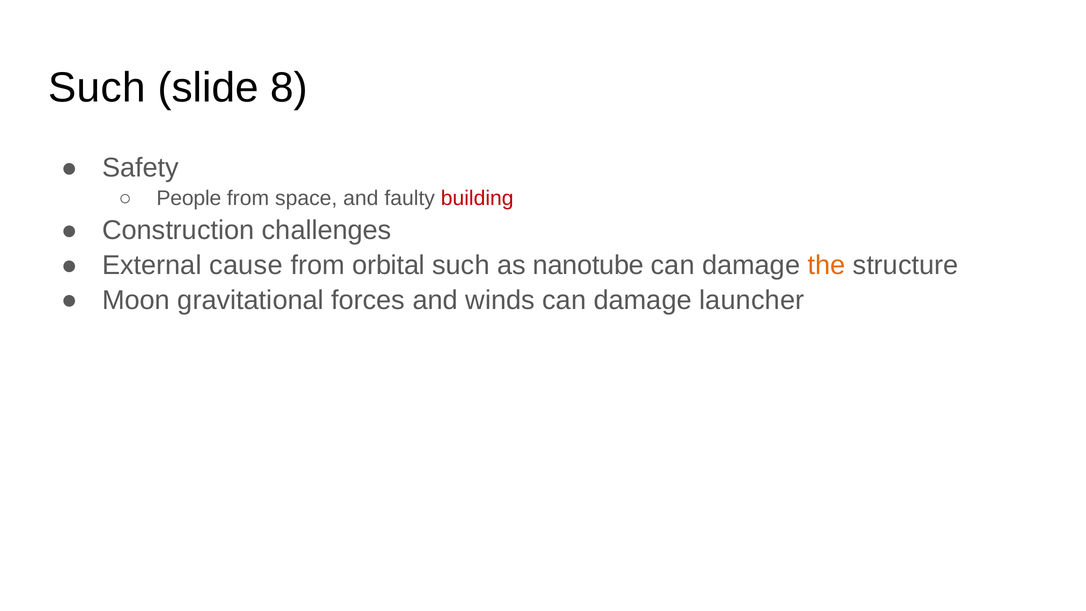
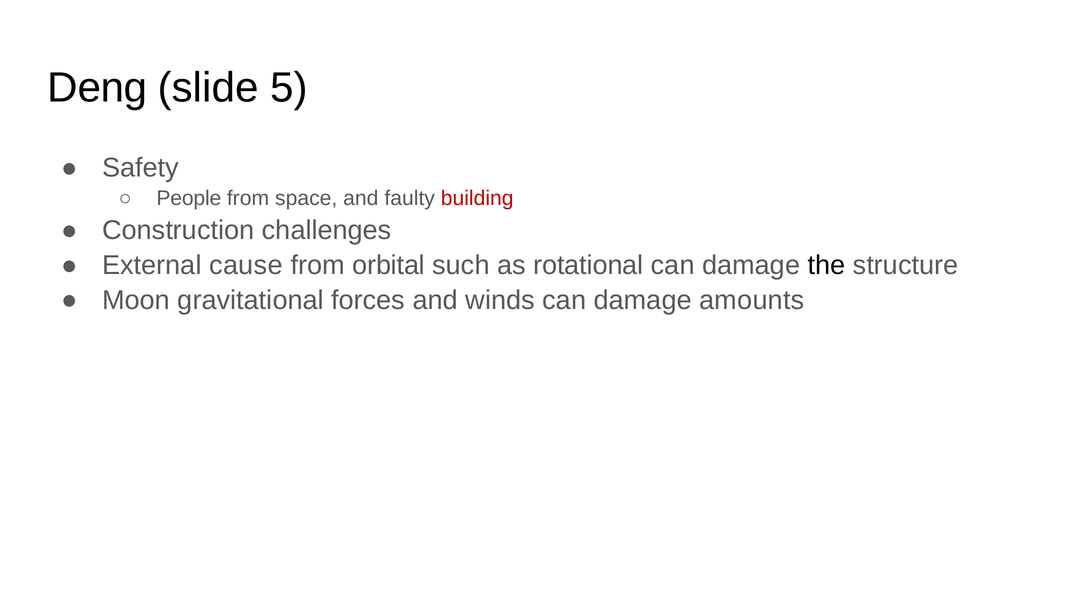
Such at (97, 88): Such -> Deng
8: 8 -> 5
nanotube: nanotube -> rotational
the colour: orange -> black
launcher: launcher -> amounts
